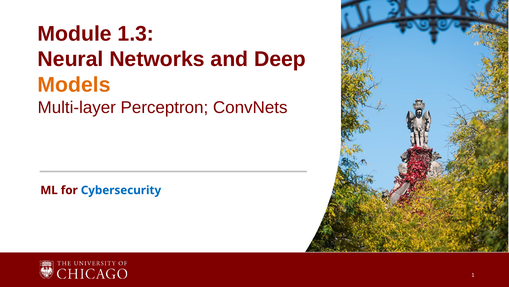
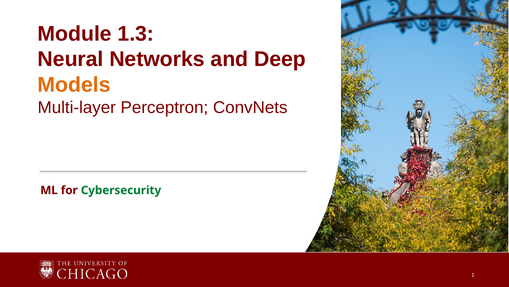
Cybersecurity colour: blue -> green
